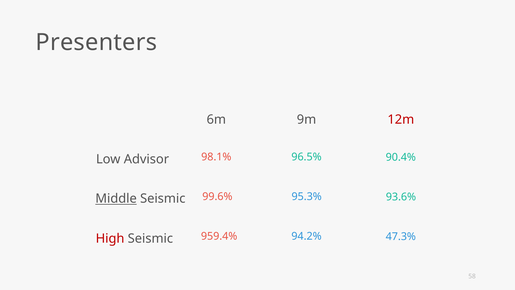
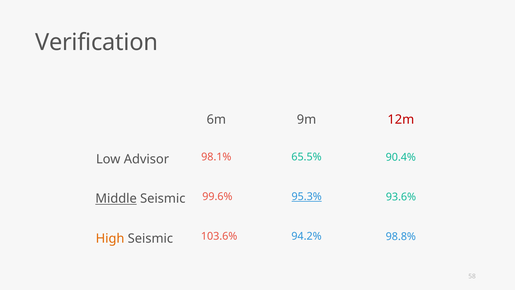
Presenters: Presenters -> Verification
96.5%: 96.5% -> 65.5%
95.3% underline: none -> present
High colour: red -> orange
959.4%: 959.4% -> 103.6%
47.3%: 47.3% -> 98.8%
